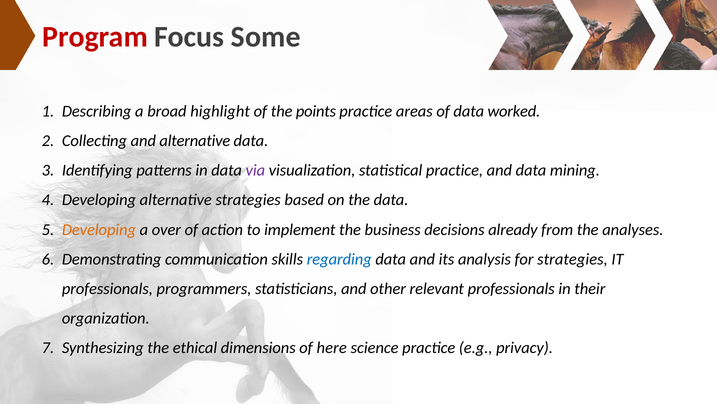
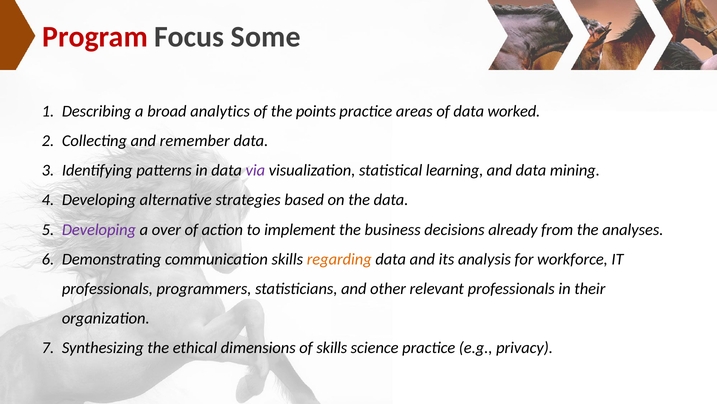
highlight: highlight -> analytics
and alternative: alternative -> remember
statistical practice: practice -> learning
Developing at (99, 229) colour: orange -> purple
regarding colour: blue -> orange
for strategies: strategies -> workforce
of here: here -> skills
